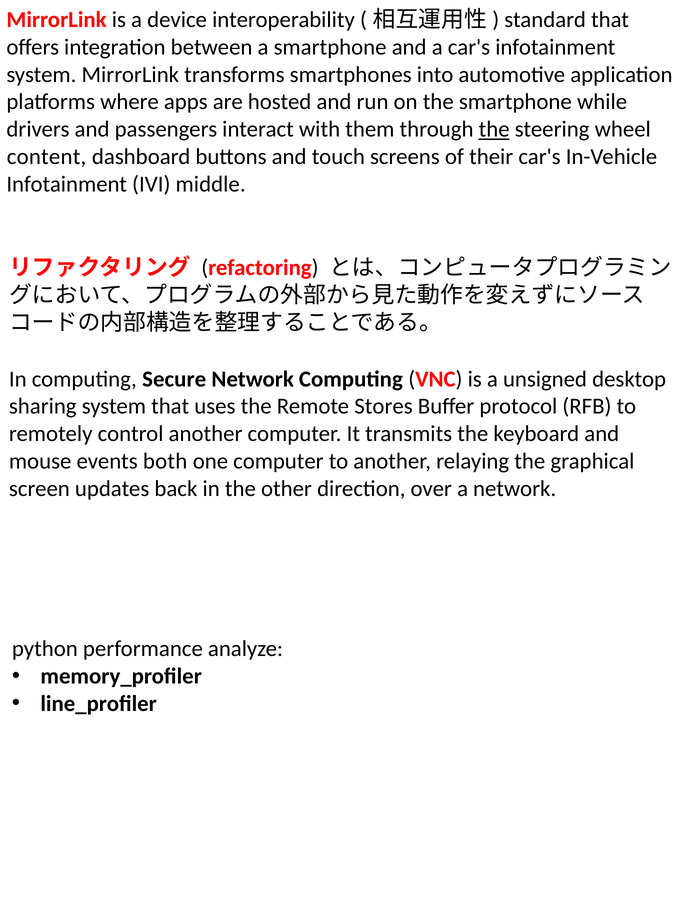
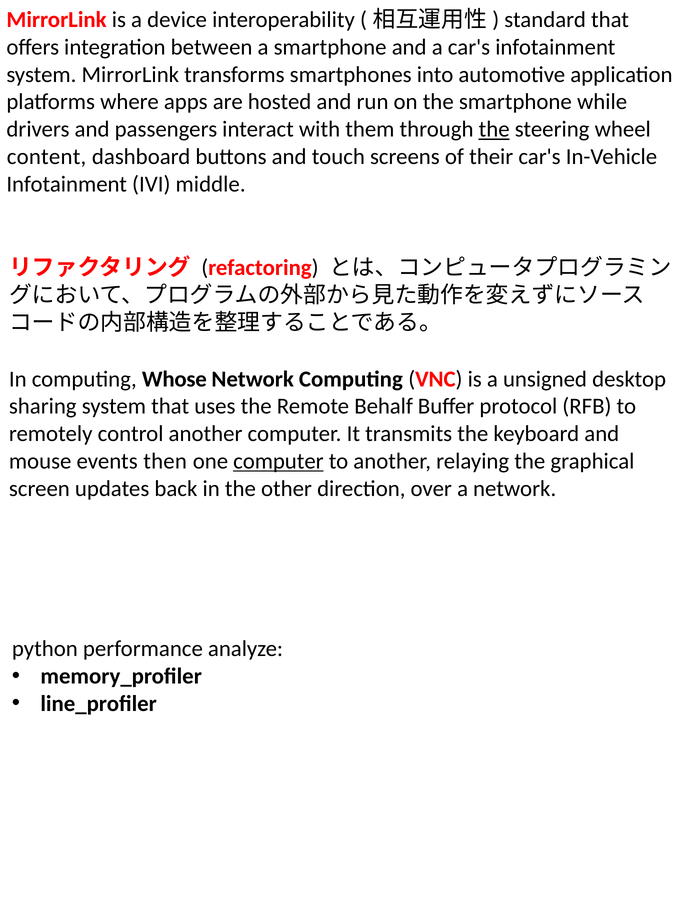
Secure: Secure -> Whose
Stores: Stores -> Behalf
both: both -> then
computer at (278, 461) underline: none -> present
